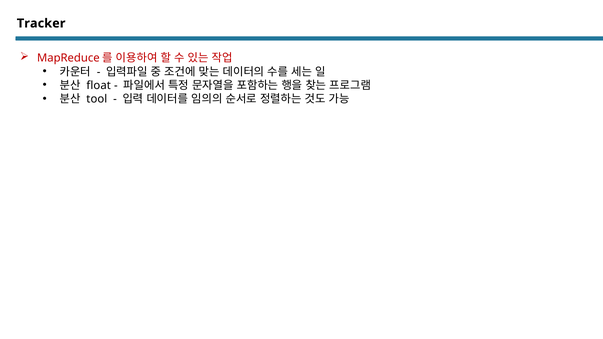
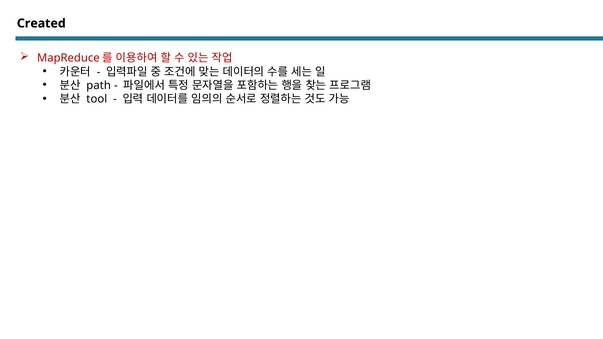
Tracker: Tracker -> Created
float: float -> path
